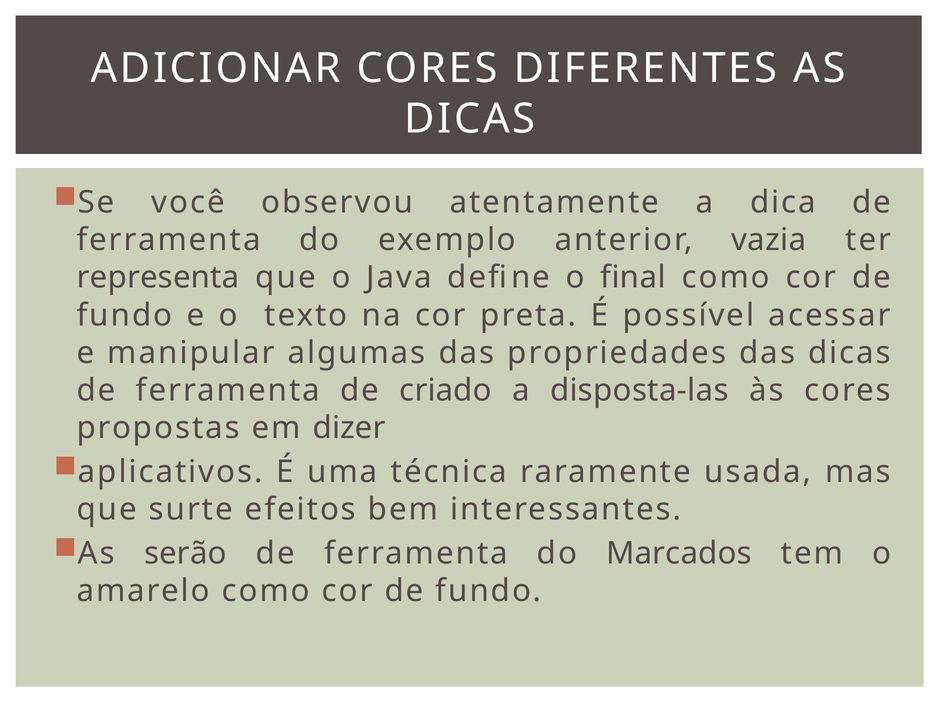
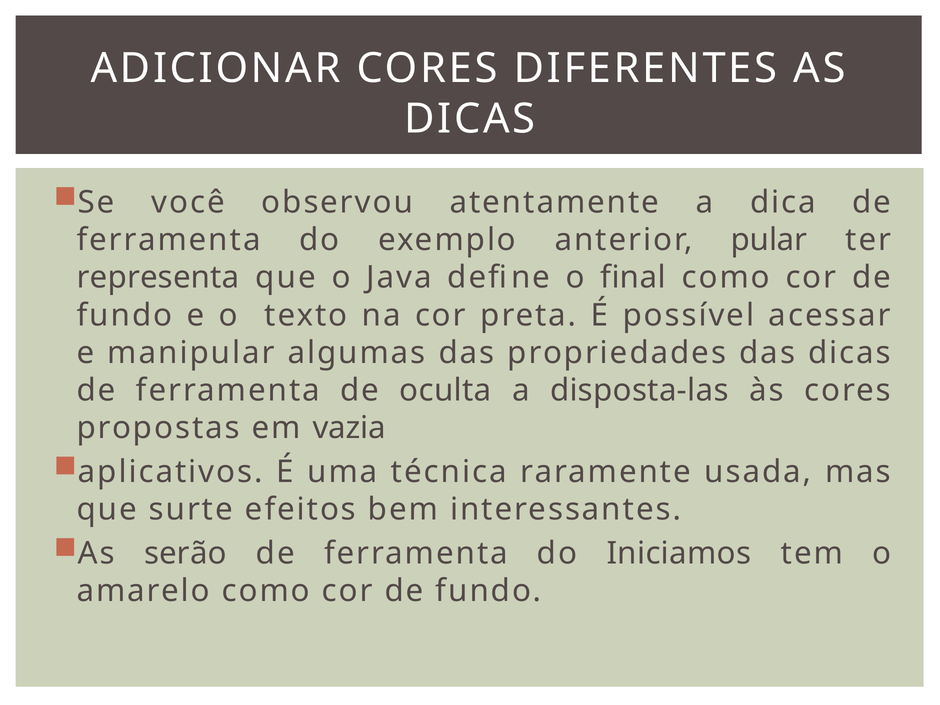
vazia: vazia -> pular
criado: criado -> oculta
dizer: dizer -> vazia
Marcados: Marcados -> Iniciamos
